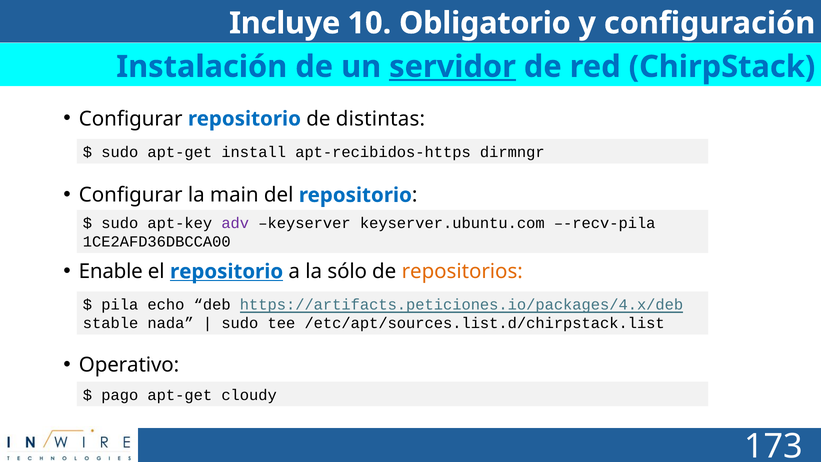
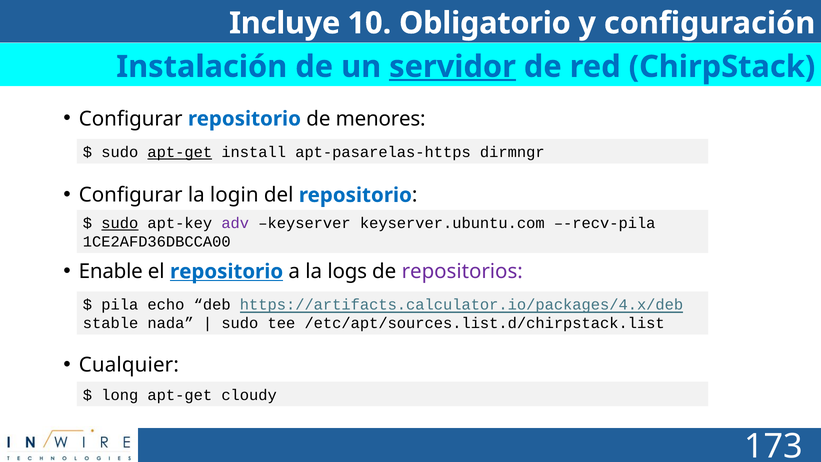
distintas: distintas -> menores
apt-get at (180, 152) underline: none -> present
apt-recibidos-https: apt-recibidos-https -> apt-pasarelas-https
main: main -> login
sudo at (120, 223) underline: none -> present
sólo: sólo -> logs
repositorios colour: orange -> purple
https://artifacts.peticiones.io/packages/4.x/deb: https://artifacts.peticiones.io/packages/4.x/deb -> https://artifacts.calculator.io/packages/4.x/deb
Operativo: Operativo -> Cualquier
pago: pago -> long
